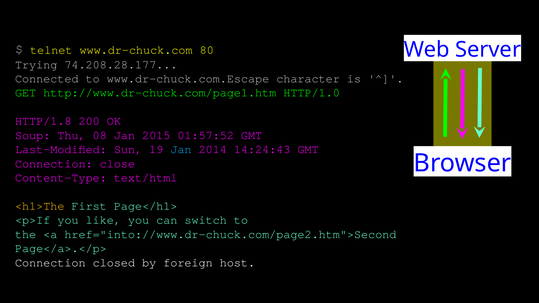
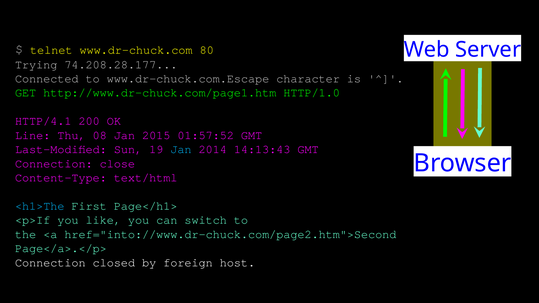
HTTP/1.8: HTTP/1.8 -> HTTP/4.1
Soup: Soup -> Line
14:24:43: 14:24:43 -> 14:13:43
<h1>The colour: yellow -> light blue
